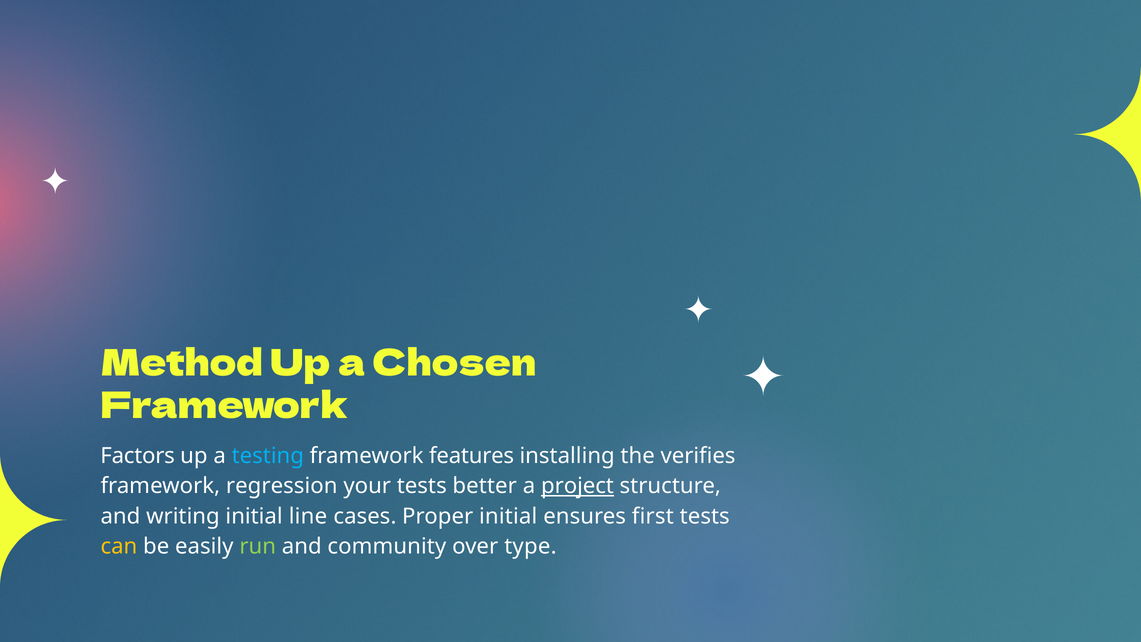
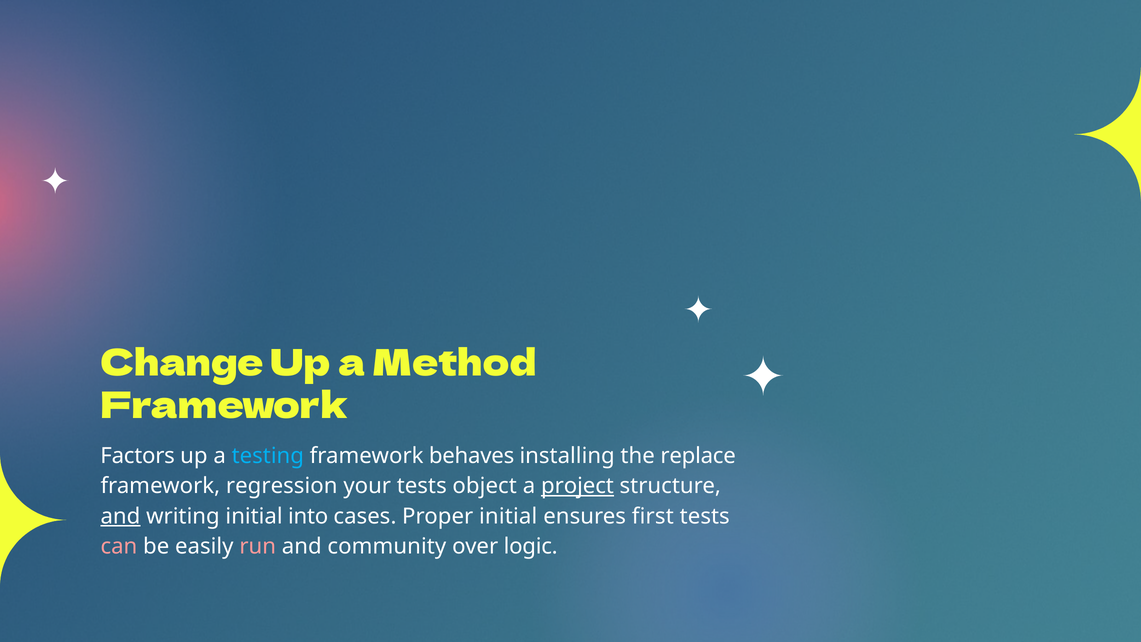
Method: Method -> Change
Chosen: Chosen -> Method
features: features -> behaves
verifies: verifies -> replace
better: better -> object
and at (120, 516) underline: none -> present
line: line -> into
can colour: yellow -> pink
run colour: light green -> pink
type: type -> logic
